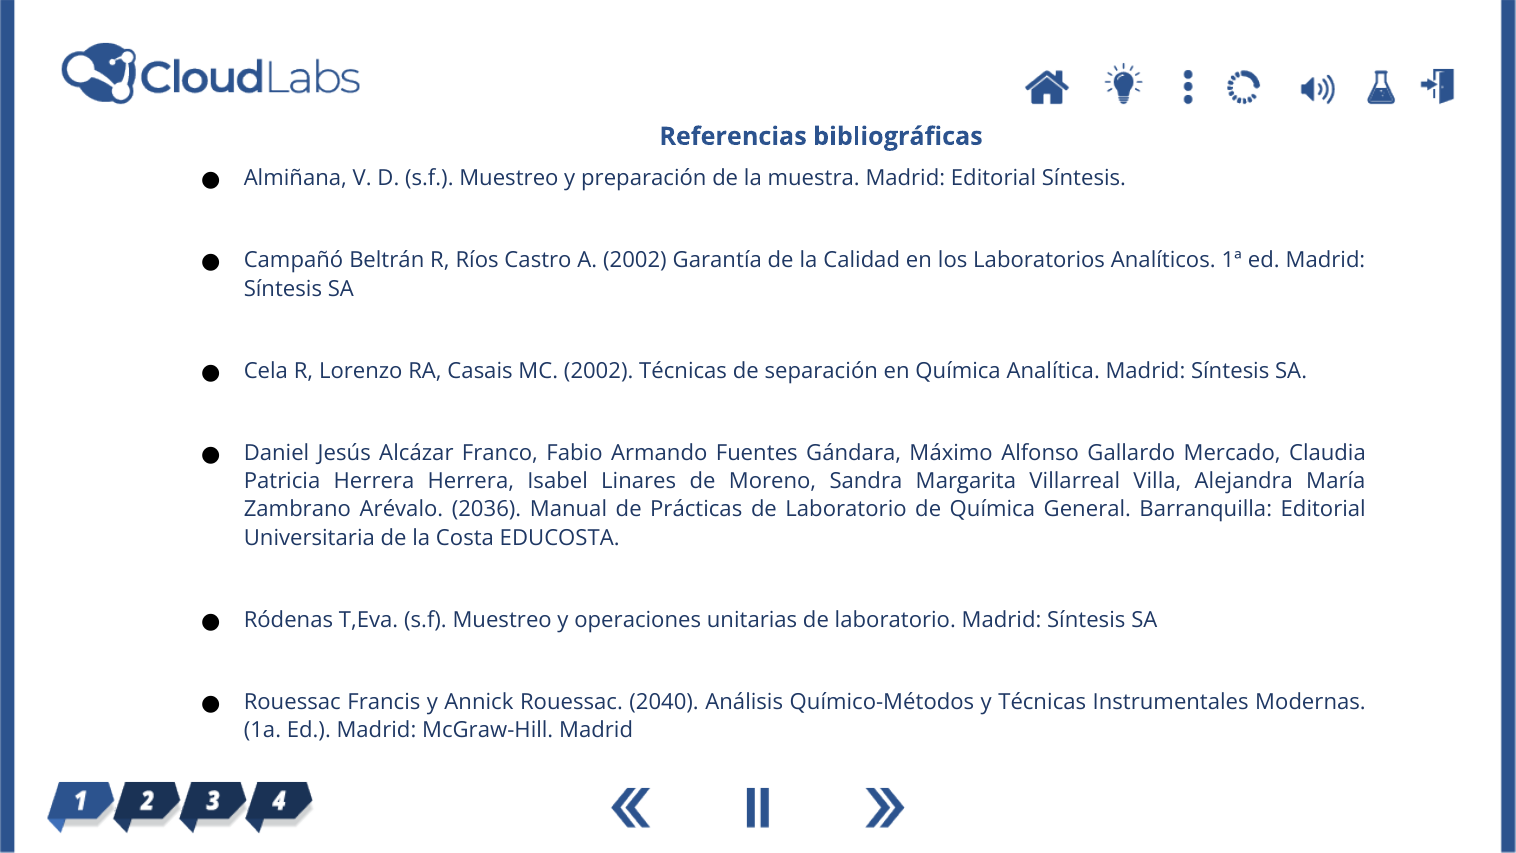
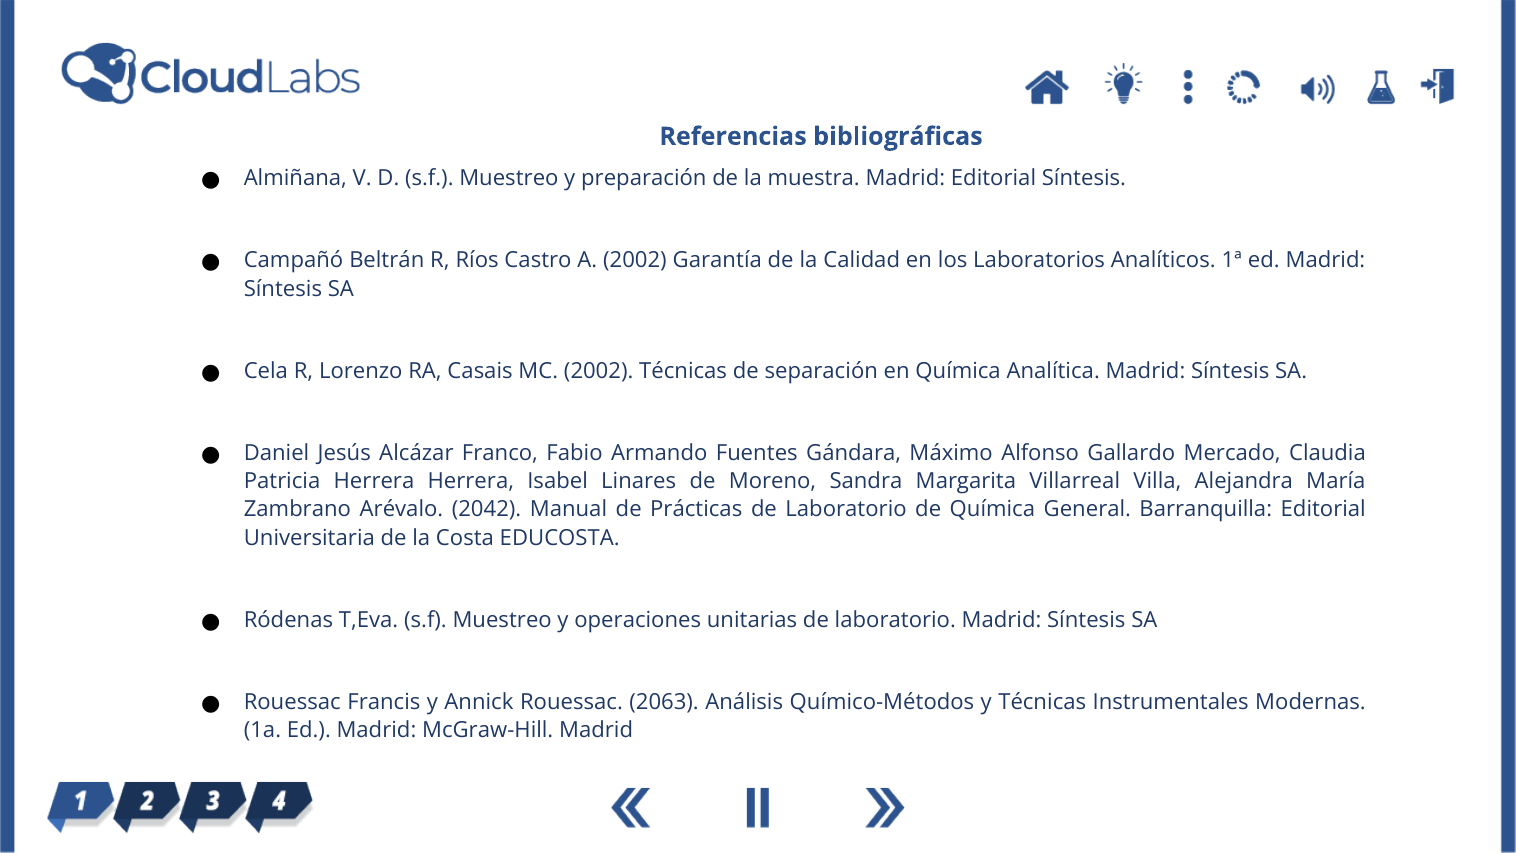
2036: 2036 -> 2042
2040: 2040 -> 2063
